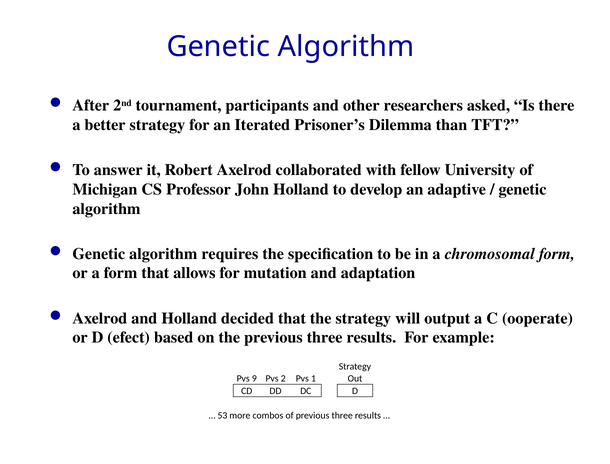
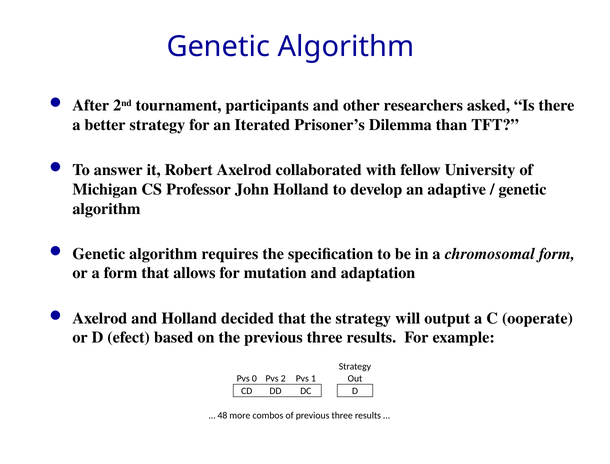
9: 9 -> 0
53: 53 -> 48
